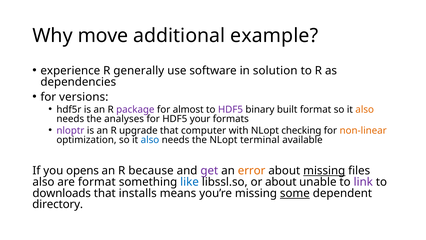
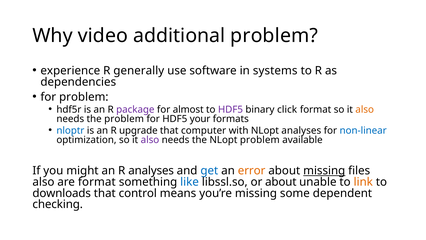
move: move -> video
additional example: example -> problem
solution: solution -> systems
for versions: versions -> problem
built: built -> click
the analyses: analyses -> problem
nloptr colour: purple -> blue
NLopt checking: checking -> analyses
non-linear colour: orange -> blue
also at (150, 140) colour: blue -> purple
NLopt terminal: terminal -> problem
opens: opens -> might
R because: because -> analyses
get colour: purple -> blue
link colour: purple -> orange
installs: installs -> control
some underline: present -> none
directory: directory -> checking
